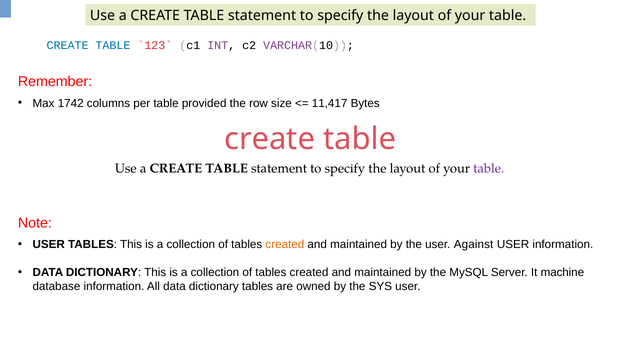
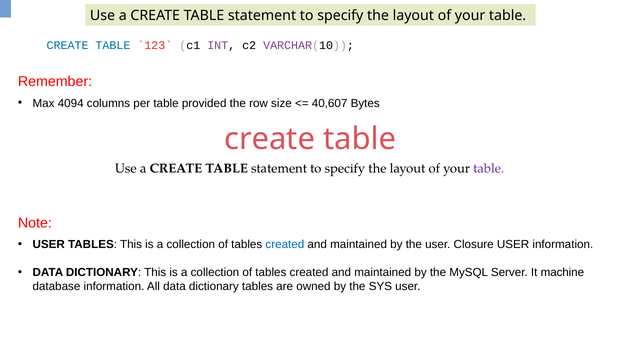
1742: 1742 -> 4094
11,417: 11,417 -> 40,607
created at (285, 245) colour: orange -> blue
Against: Against -> Closure
